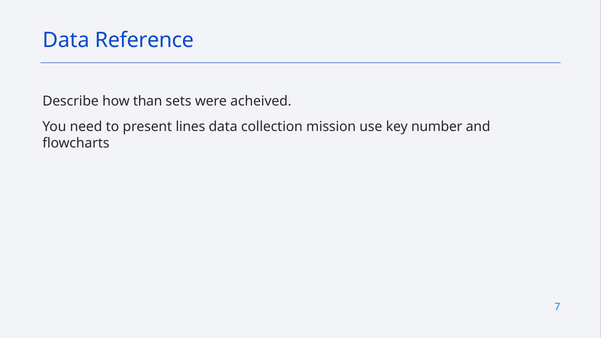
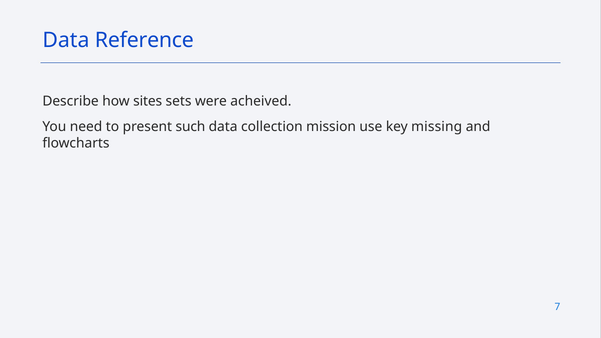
than: than -> sites
lines: lines -> such
number: number -> missing
